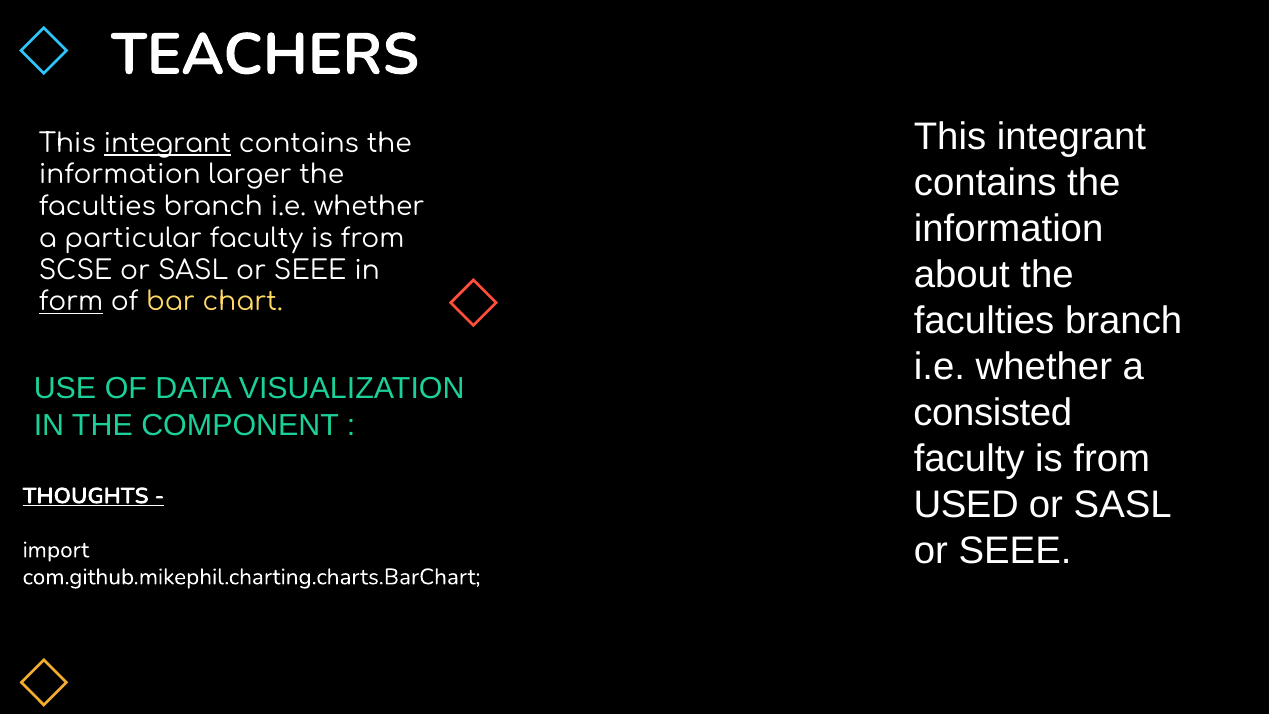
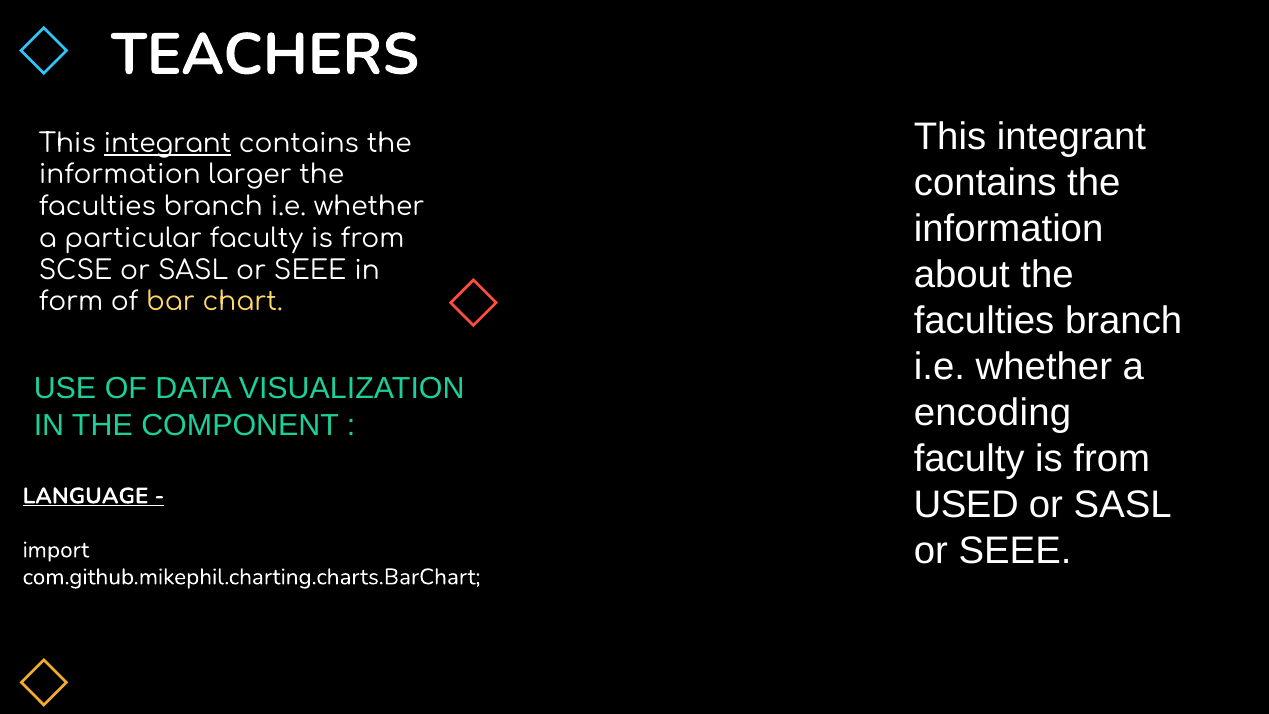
form underline: present -> none
consisted: consisted -> encoding
THOUGHTS: THOUGHTS -> LANGUAGE
